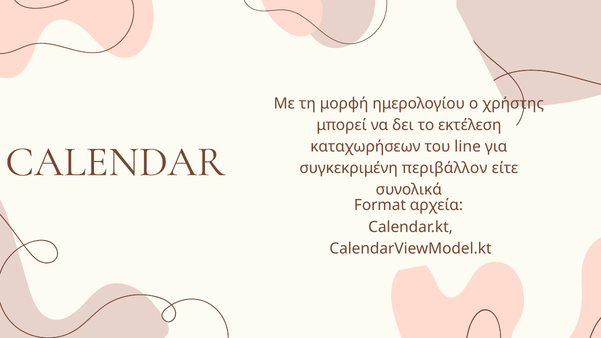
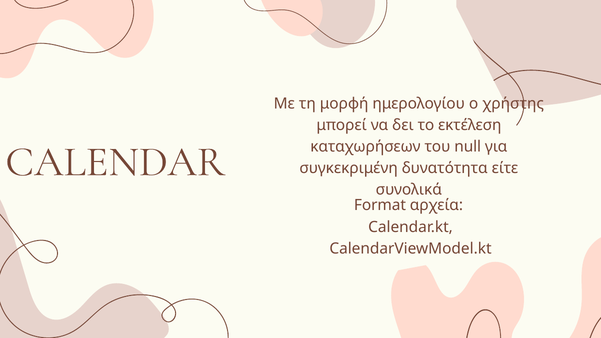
line: line -> null
περιβάλλον: περιβάλλον -> δυνατότητα
